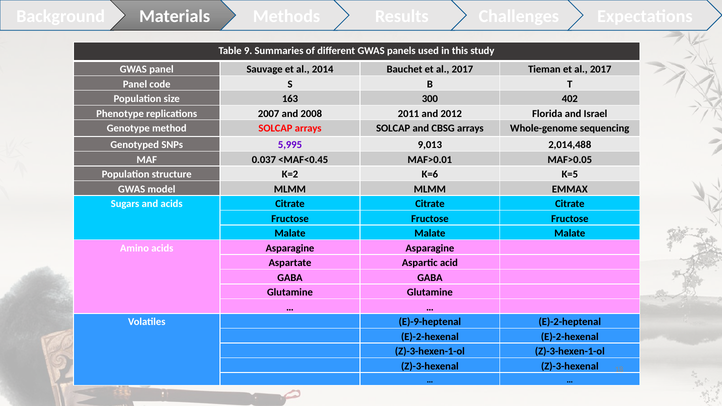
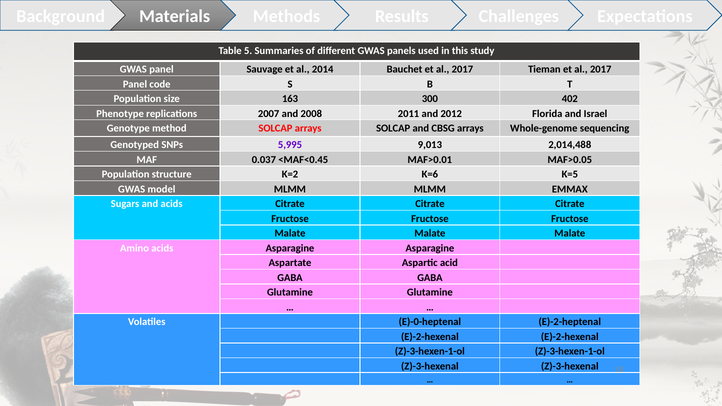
9: 9 -> 5
E)-9-heptenal: E)-9-heptenal -> E)-0-heptenal
